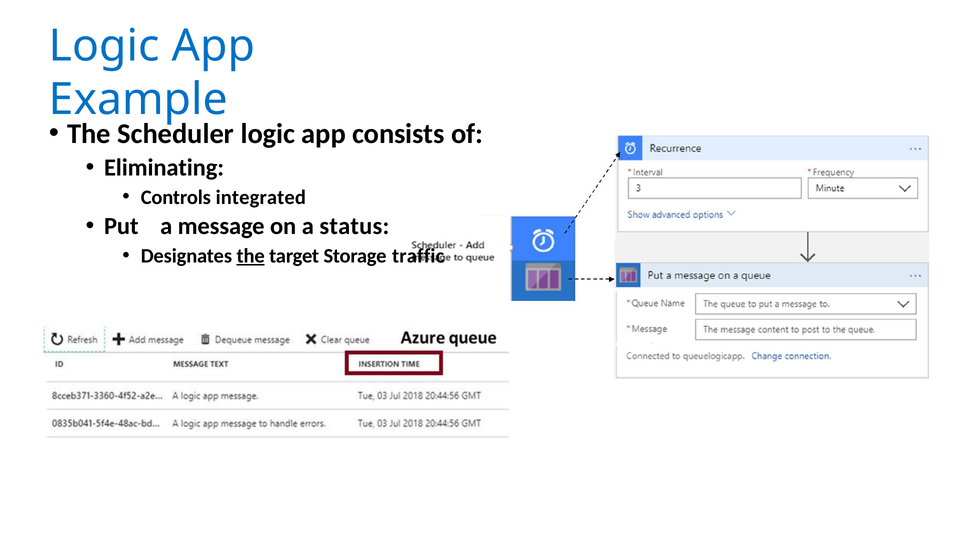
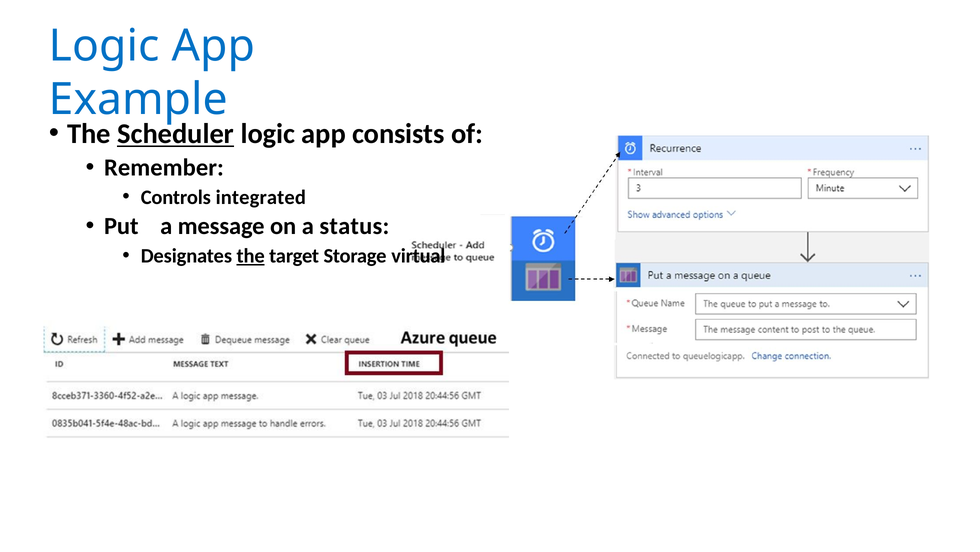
Scheduler underline: none -> present
Eliminating: Eliminating -> Remember
traffic: traffic -> virtual
